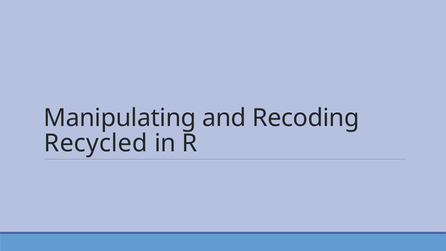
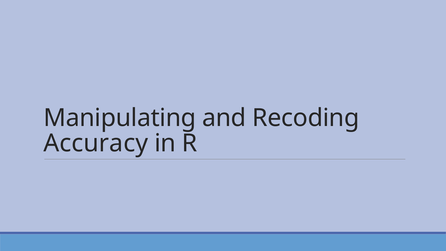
Recycled: Recycled -> Accuracy
